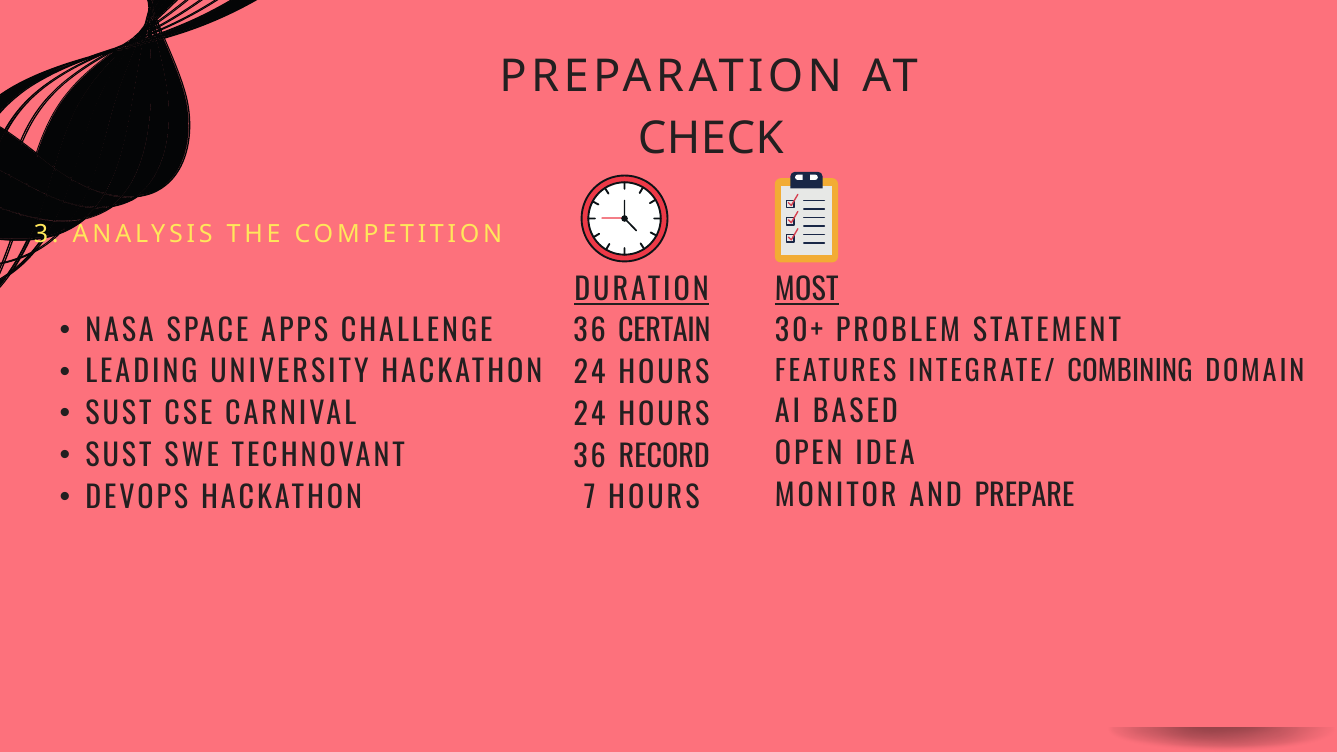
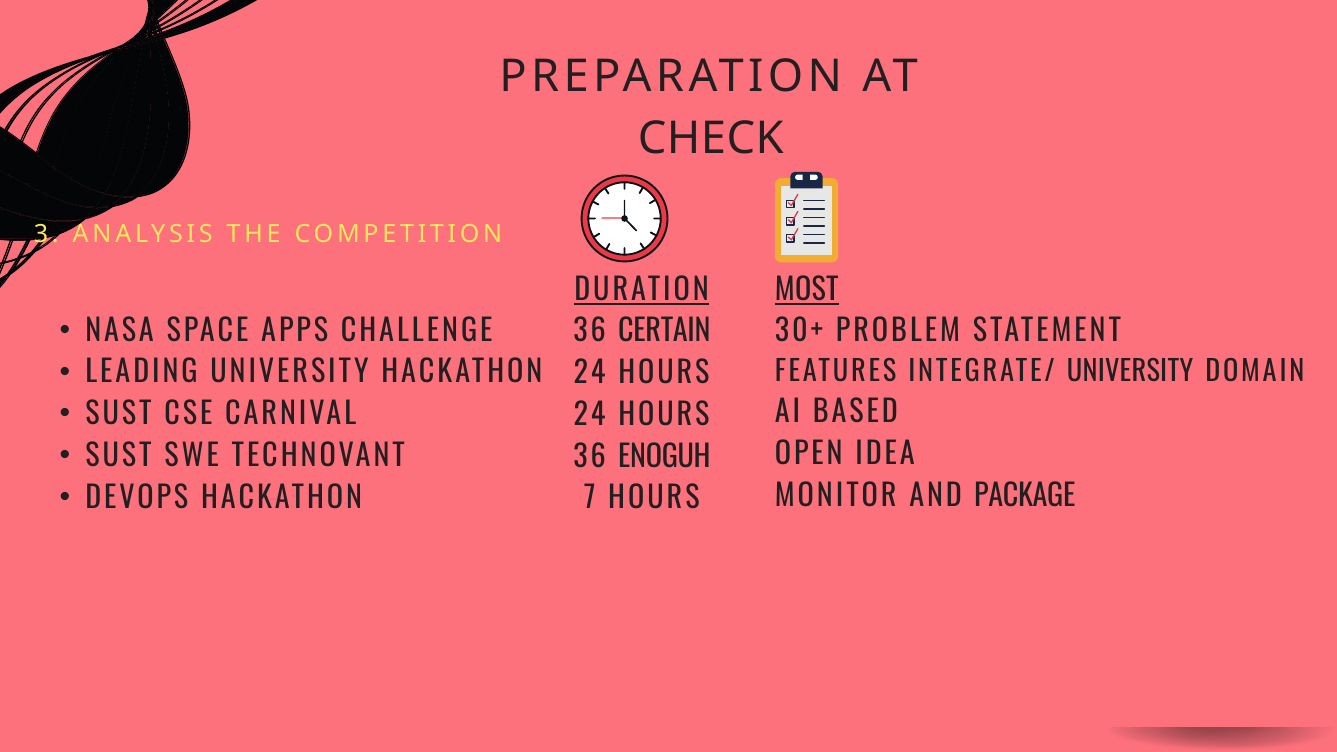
INTEGRATE/ COMBINING: COMBINING -> UNIVERSITY
RECORD: RECORD -> ENOGUH
PREPARE: PREPARE -> PACKAGE
